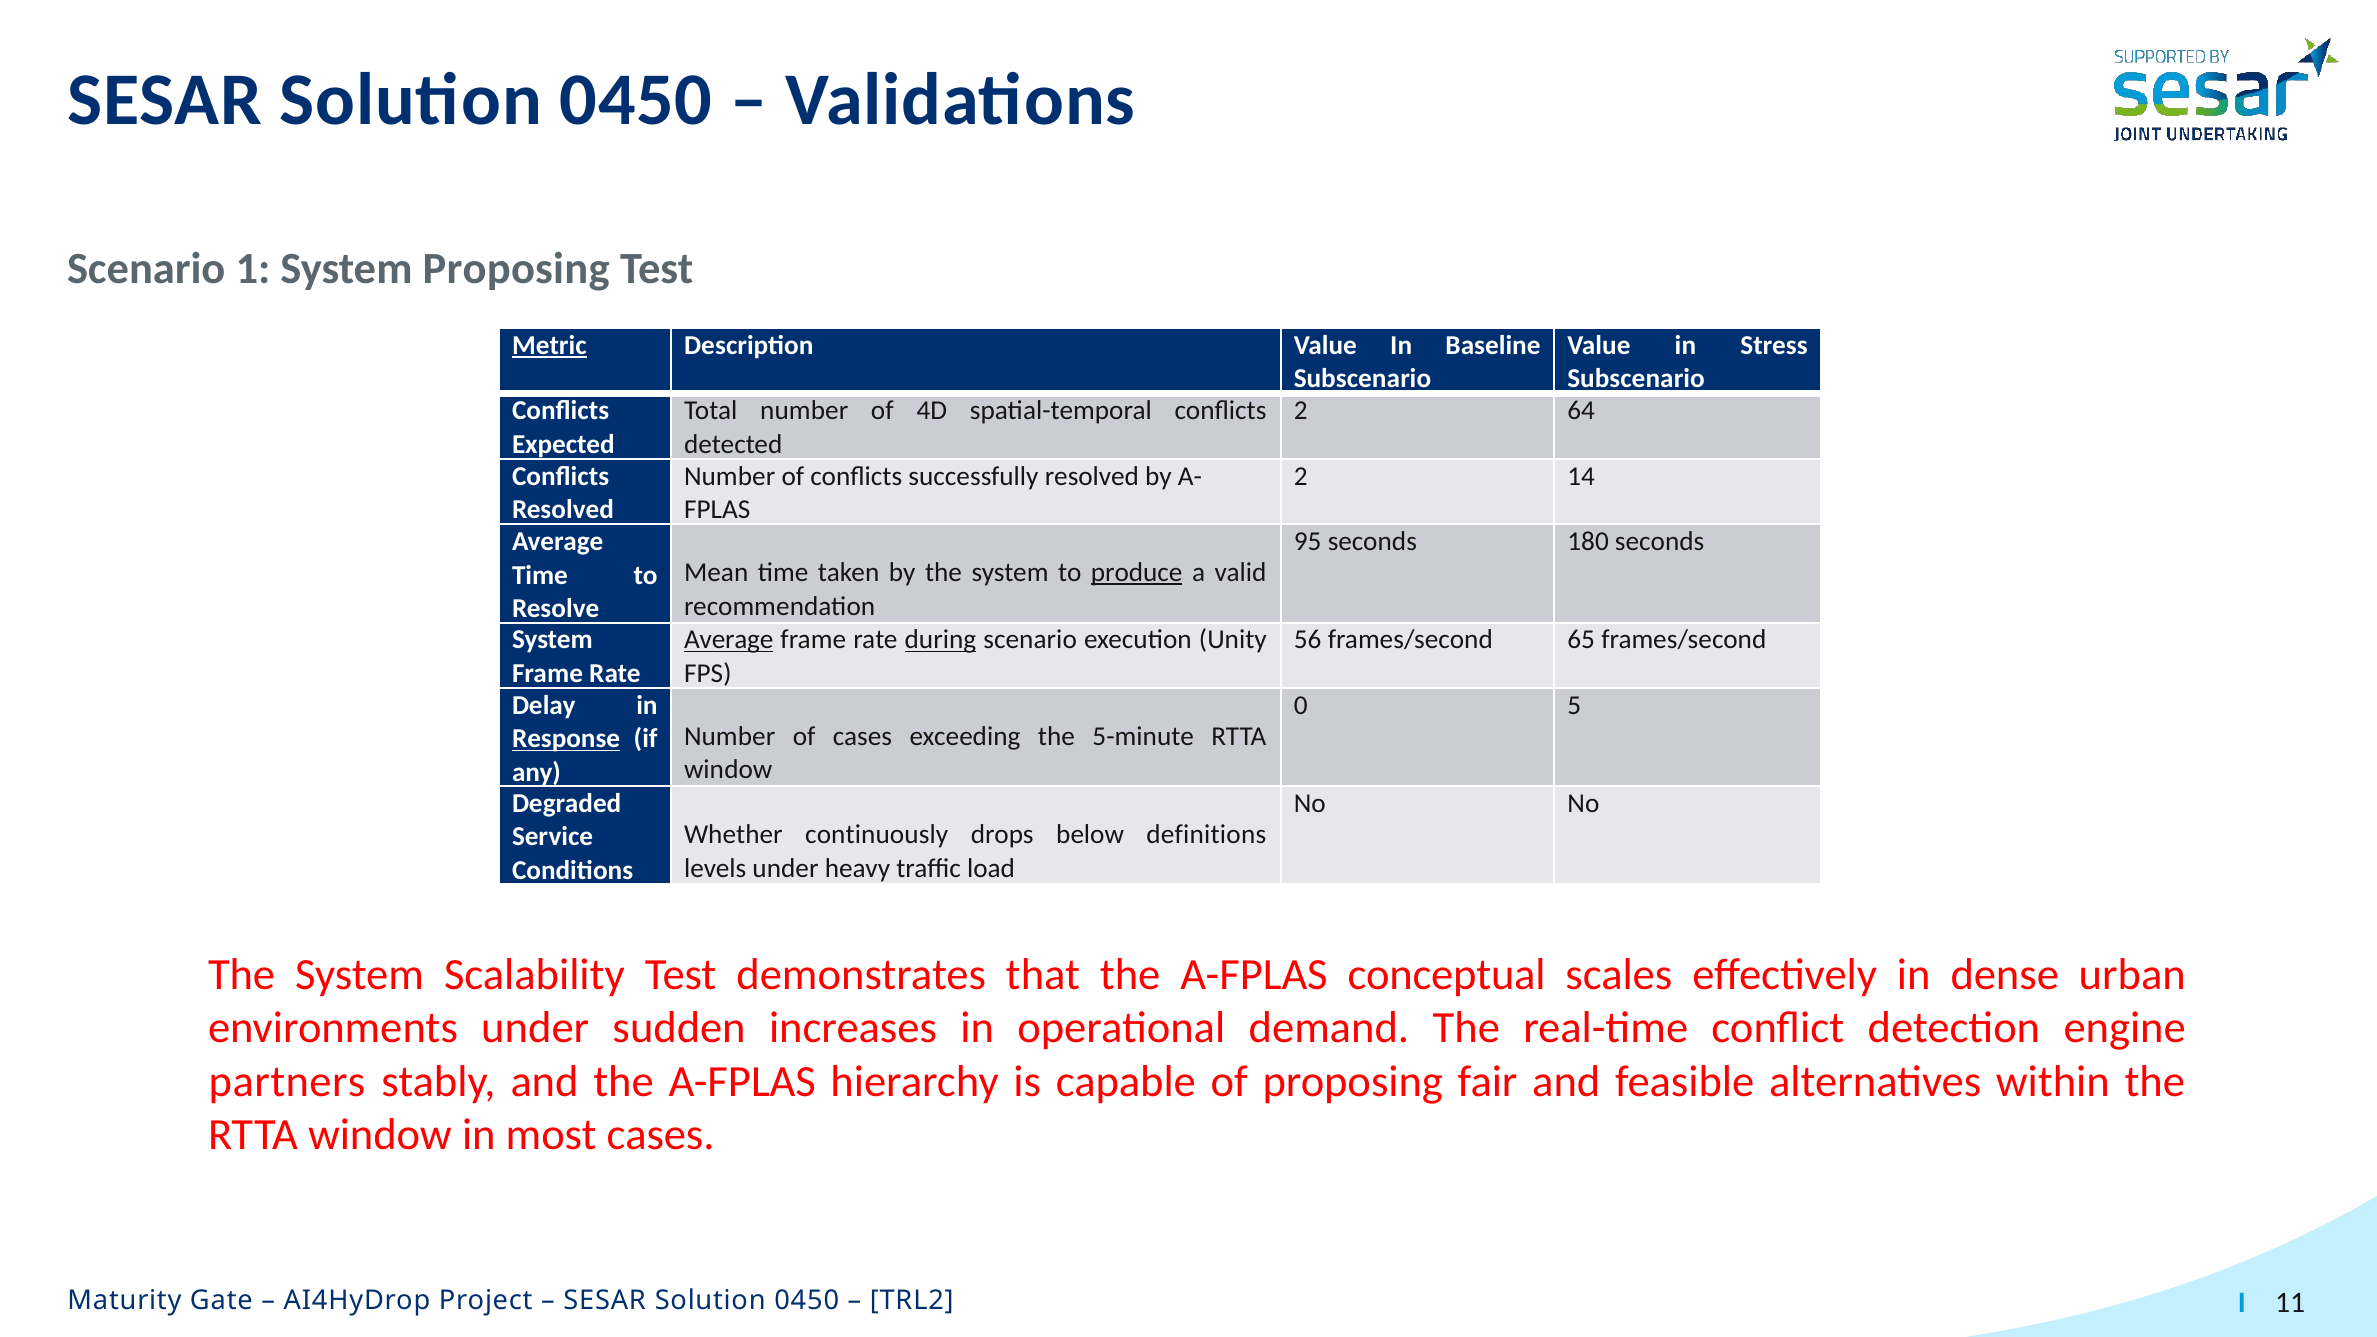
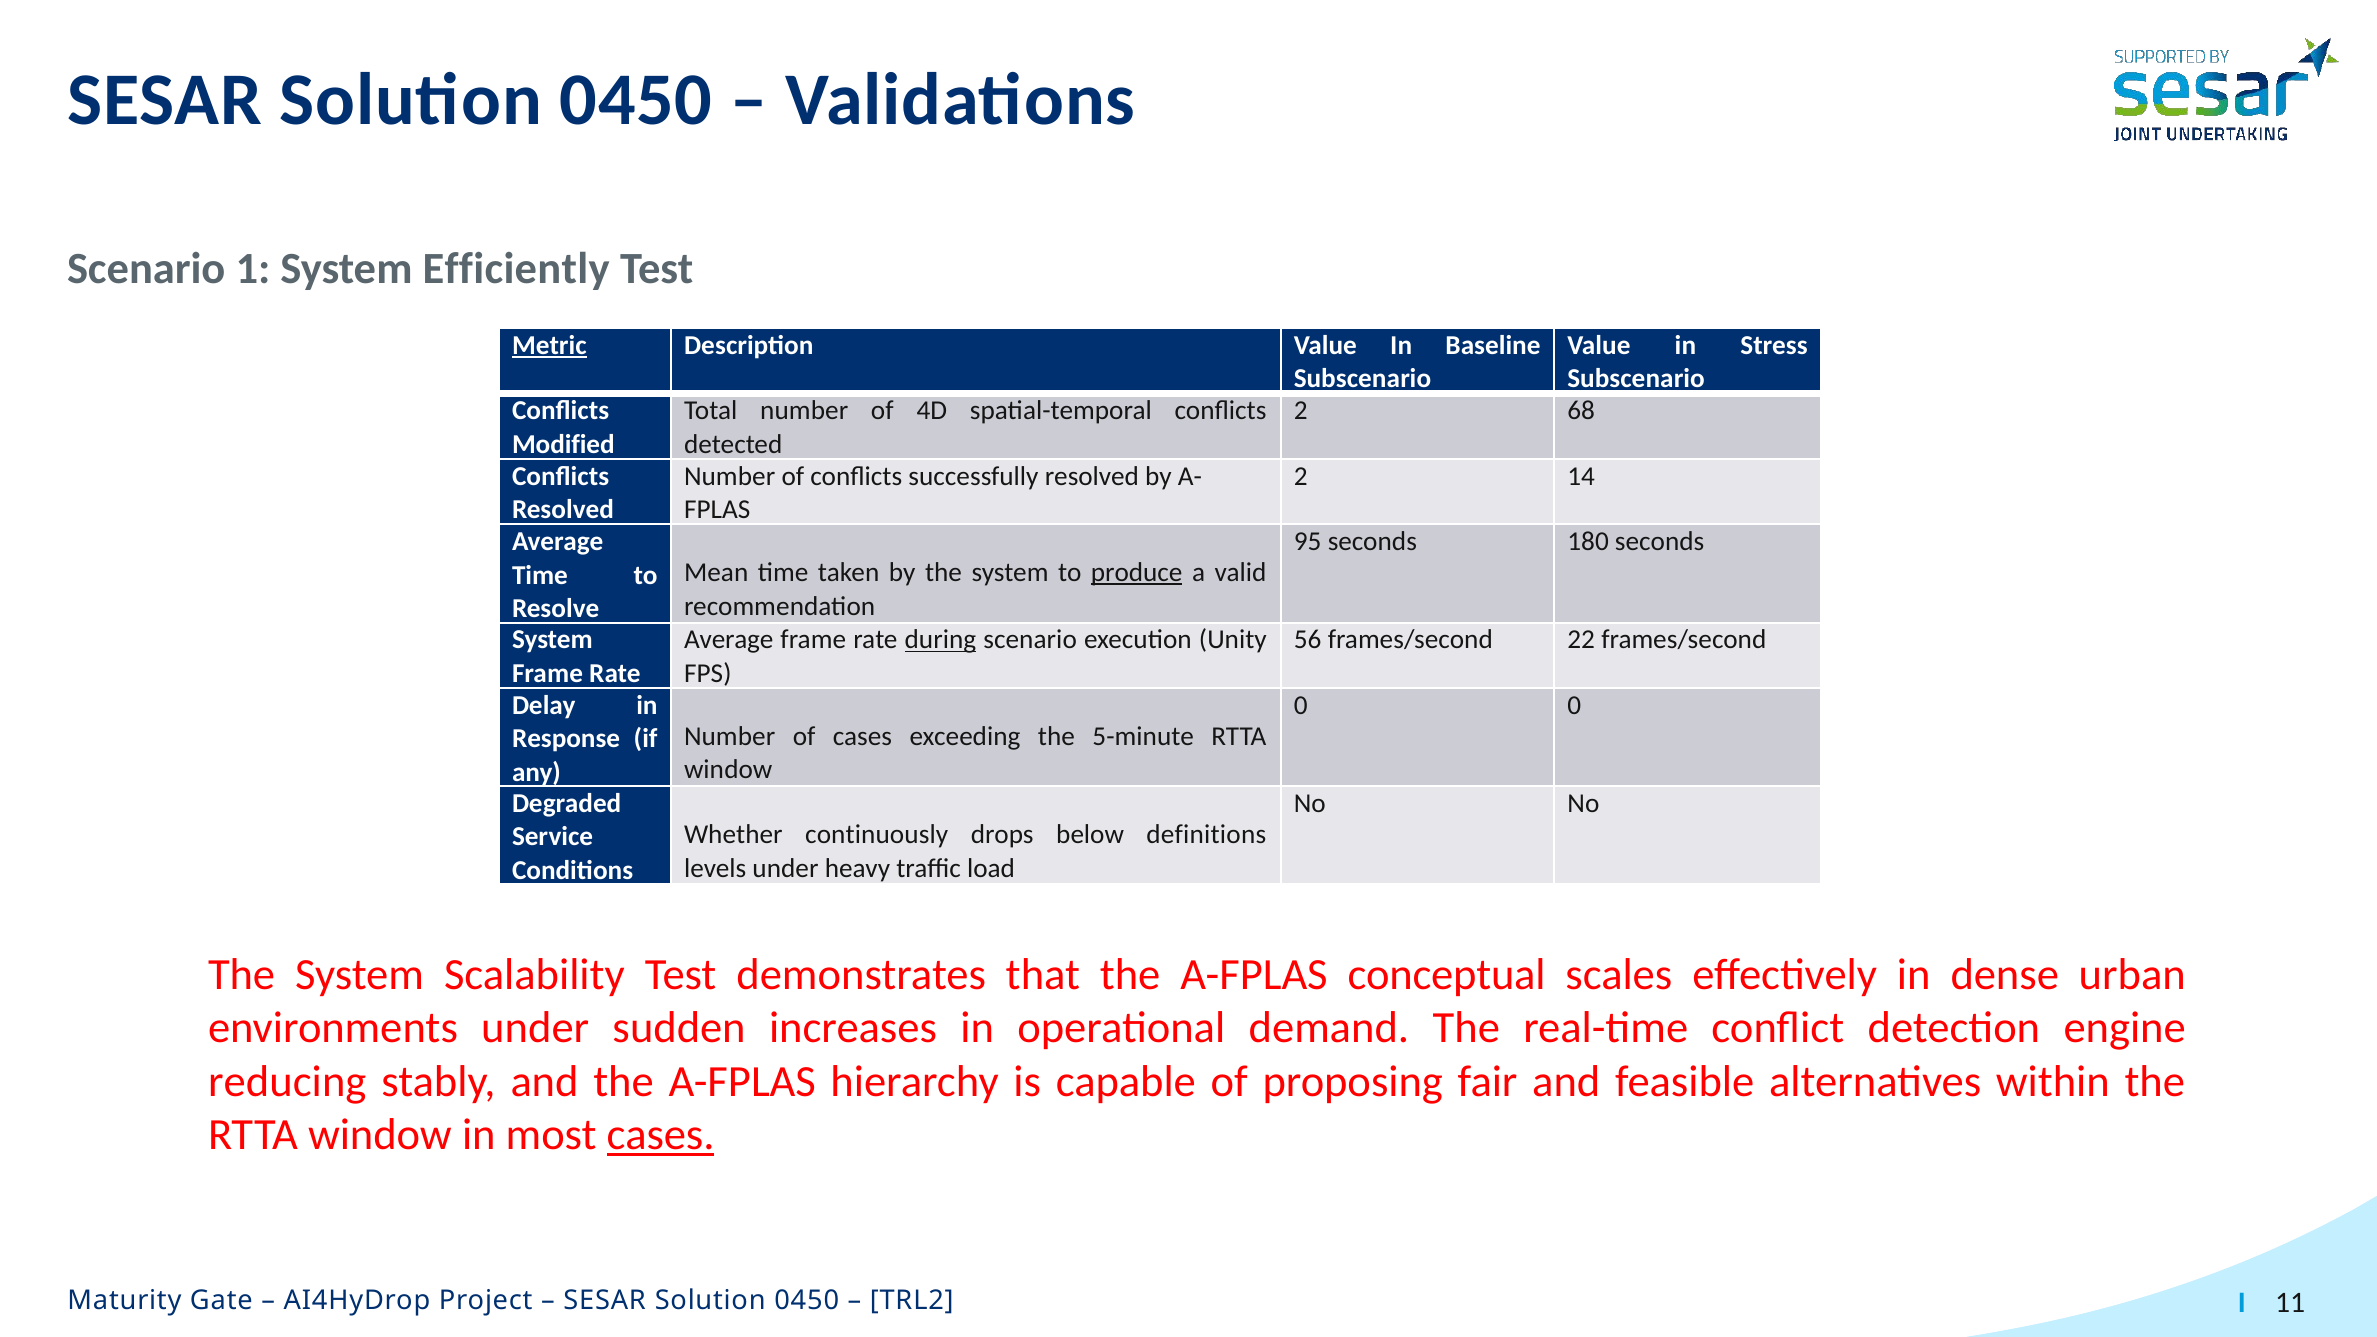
System Proposing: Proposing -> Efficiently
64: 64 -> 68
Expected: Expected -> Modified
Average at (729, 640) underline: present -> none
65: 65 -> 22
0 5: 5 -> 0
Response underline: present -> none
partners: partners -> reducing
cases at (661, 1135) underline: none -> present
